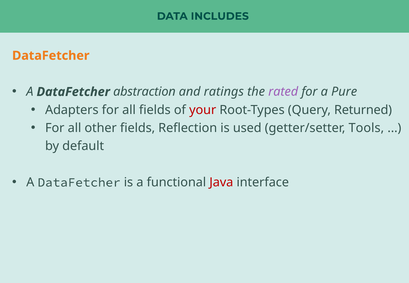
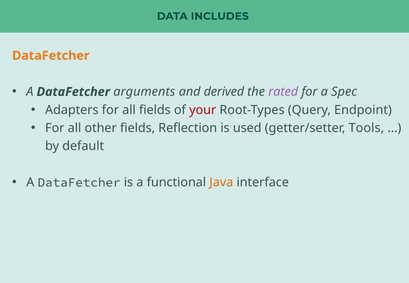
abstraction: abstraction -> arguments
ratings: ratings -> derived
Pure: Pure -> Spec
Returned: Returned -> Endpoint
Java colour: red -> orange
